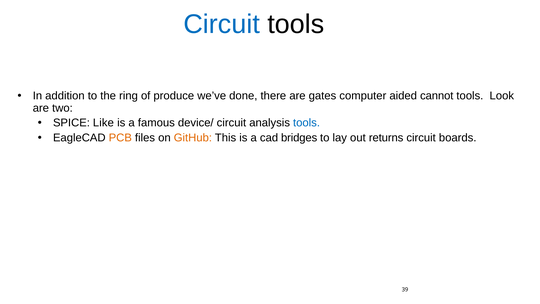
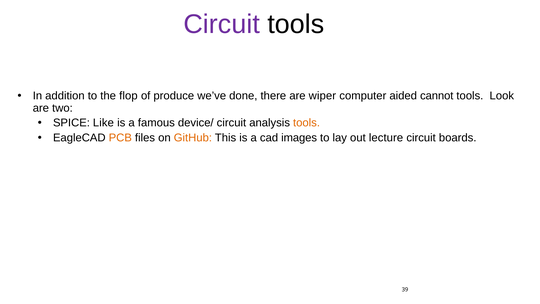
Circuit at (222, 24) colour: blue -> purple
ring: ring -> flop
gates: gates -> wiper
tools at (307, 123) colour: blue -> orange
bridges: bridges -> images
returns: returns -> lecture
